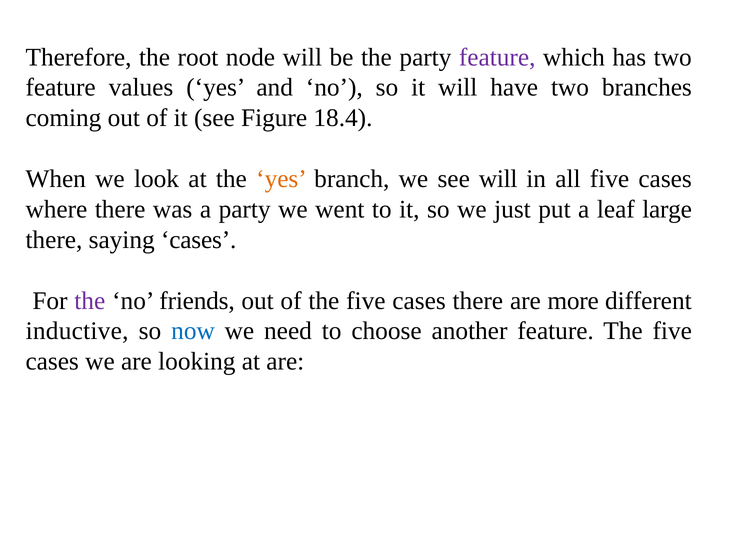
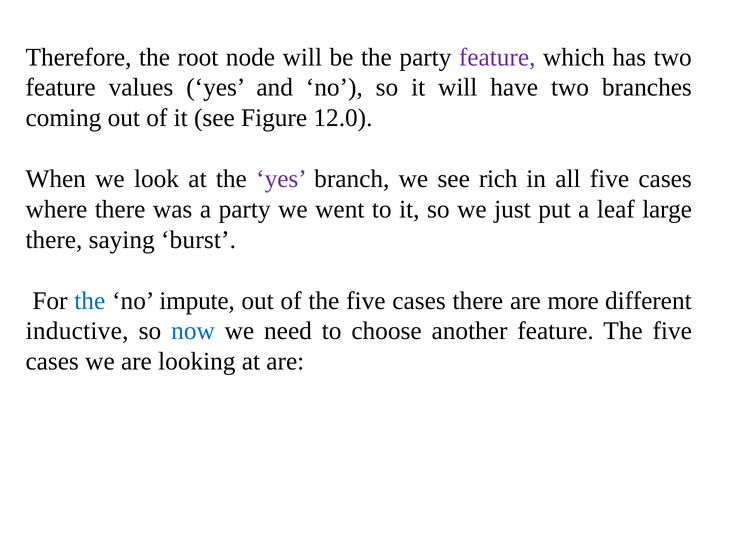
18.4: 18.4 -> 12.0
yes at (282, 179) colour: orange -> purple
see will: will -> rich
saying cases: cases -> burst
the at (90, 300) colour: purple -> blue
friends: friends -> impute
